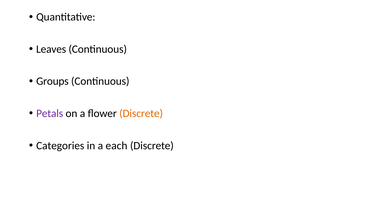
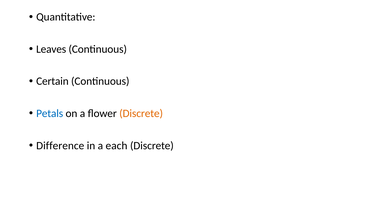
Groups: Groups -> Certain
Petals colour: purple -> blue
Categories: Categories -> Difference
